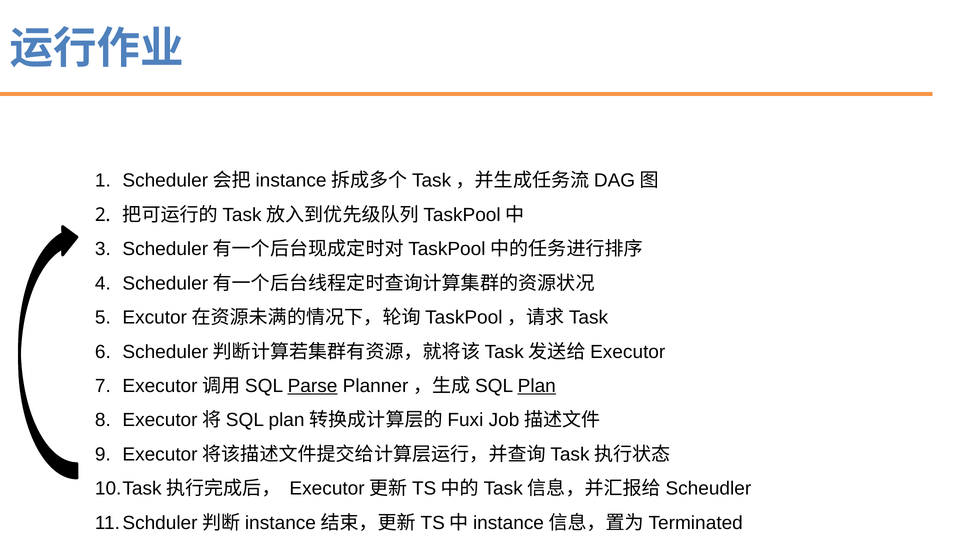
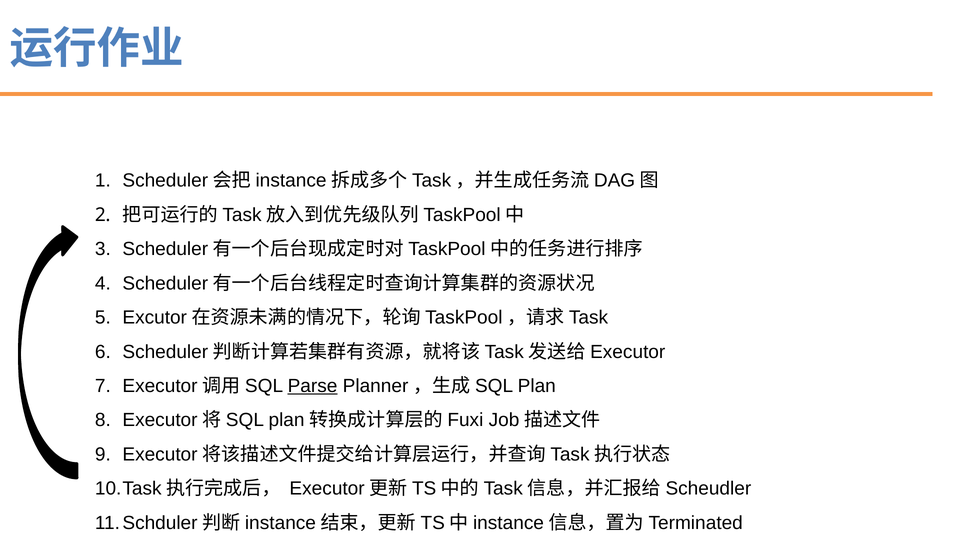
Plan underline: present -> none
